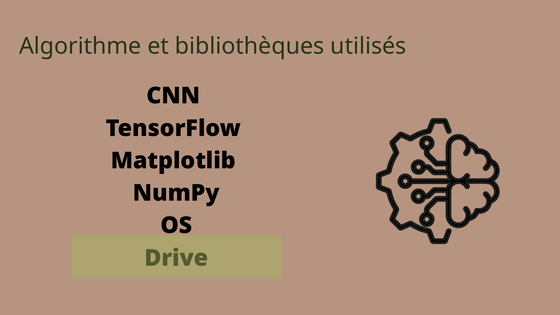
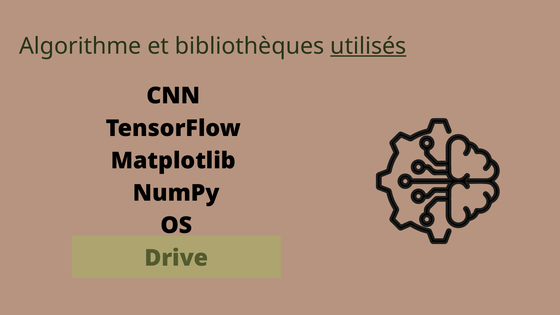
utilisés underline: none -> present
